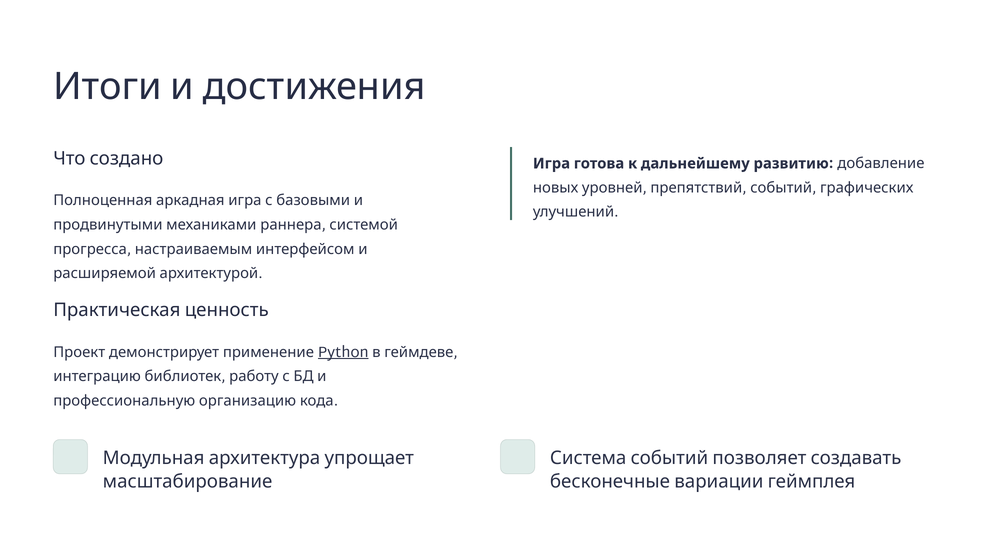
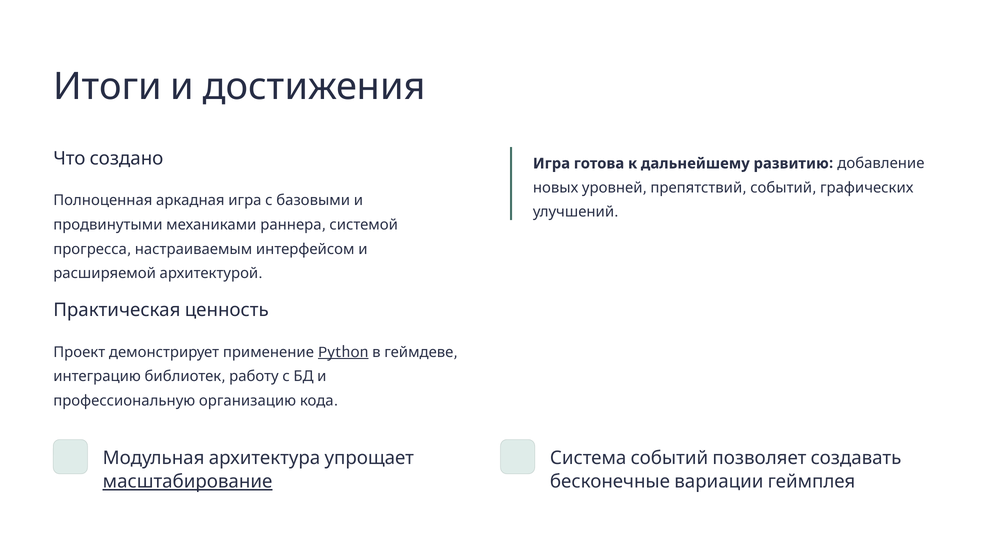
масштабирование underline: none -> present
